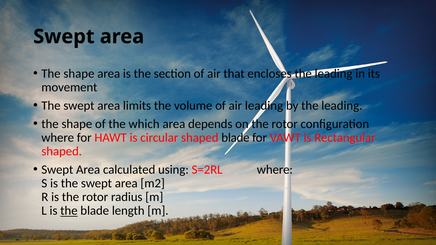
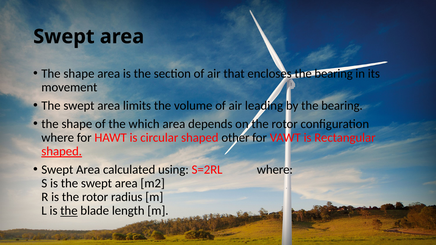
encloses the leading: leading -> bearing
by the leading: leading -> bearing
shaped blade: blade -> other
shaped at (62, 151) underline: none -> present
